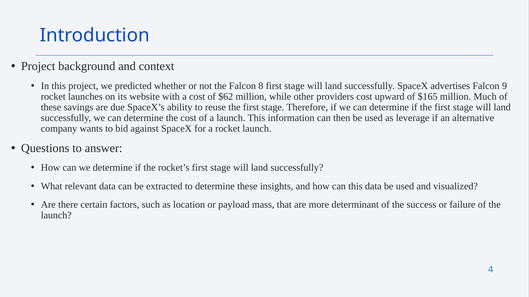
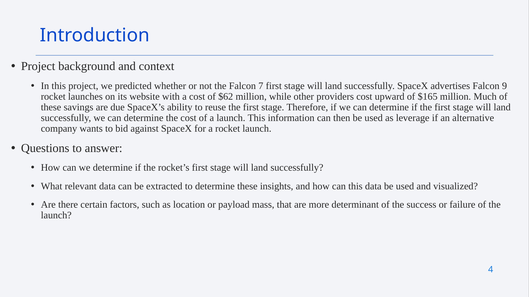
8: 8 -> 7
